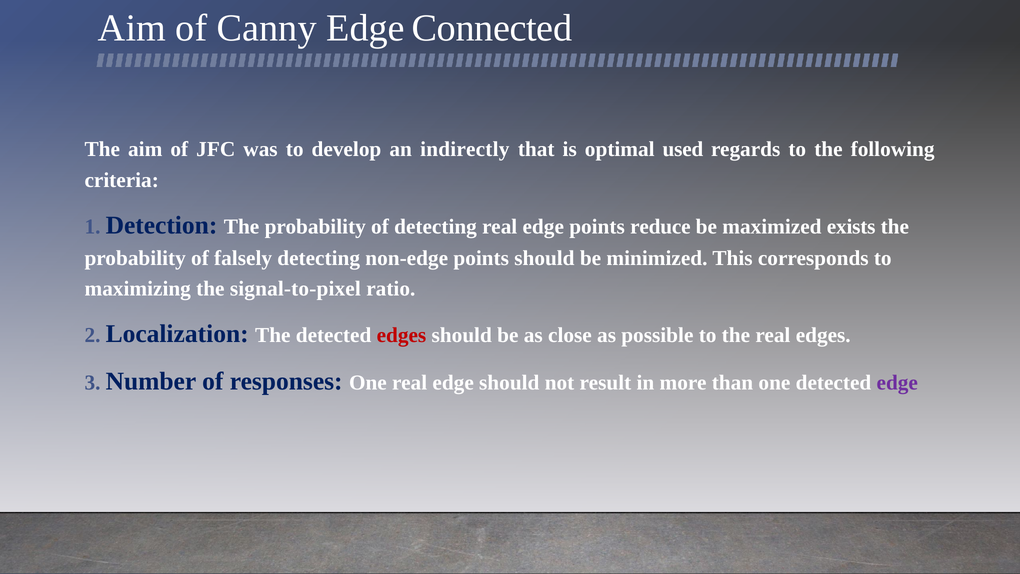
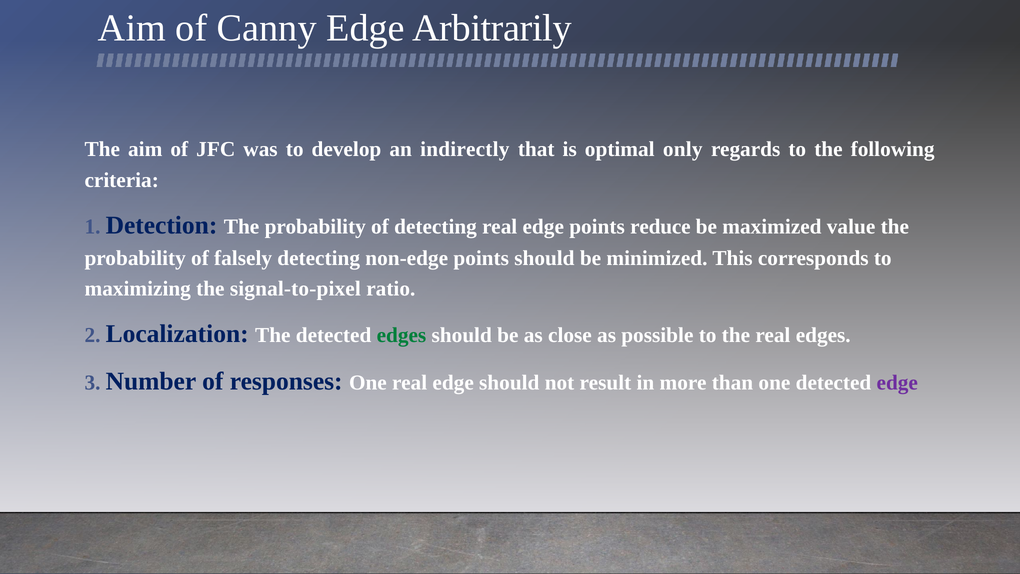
Connected: Connected -> Arbitrarily
used: used -> only
exists: exists -> value
edges at (401, 335) colour: red -> green
